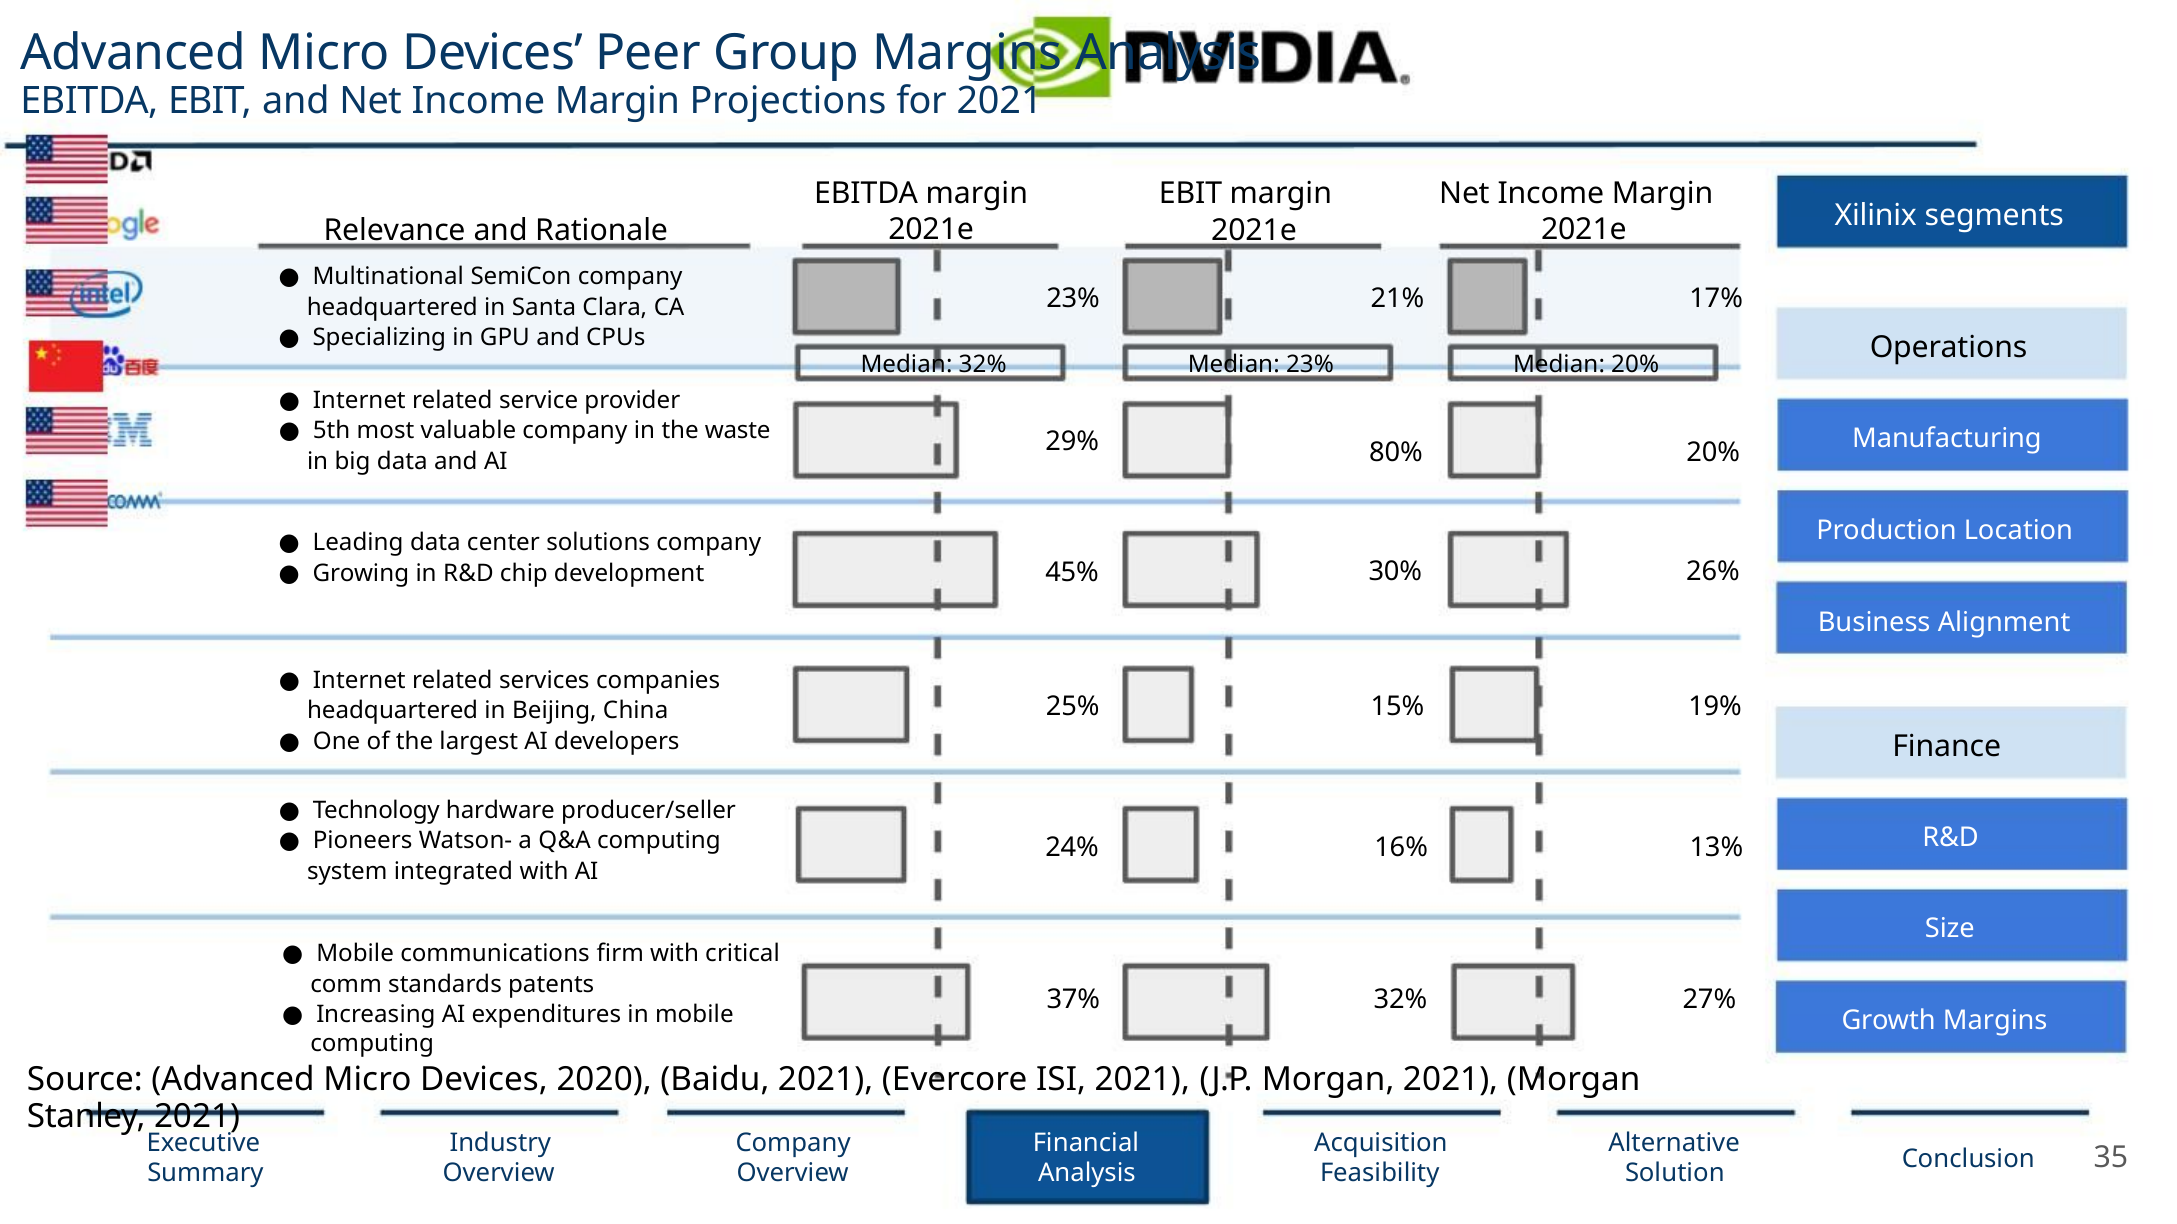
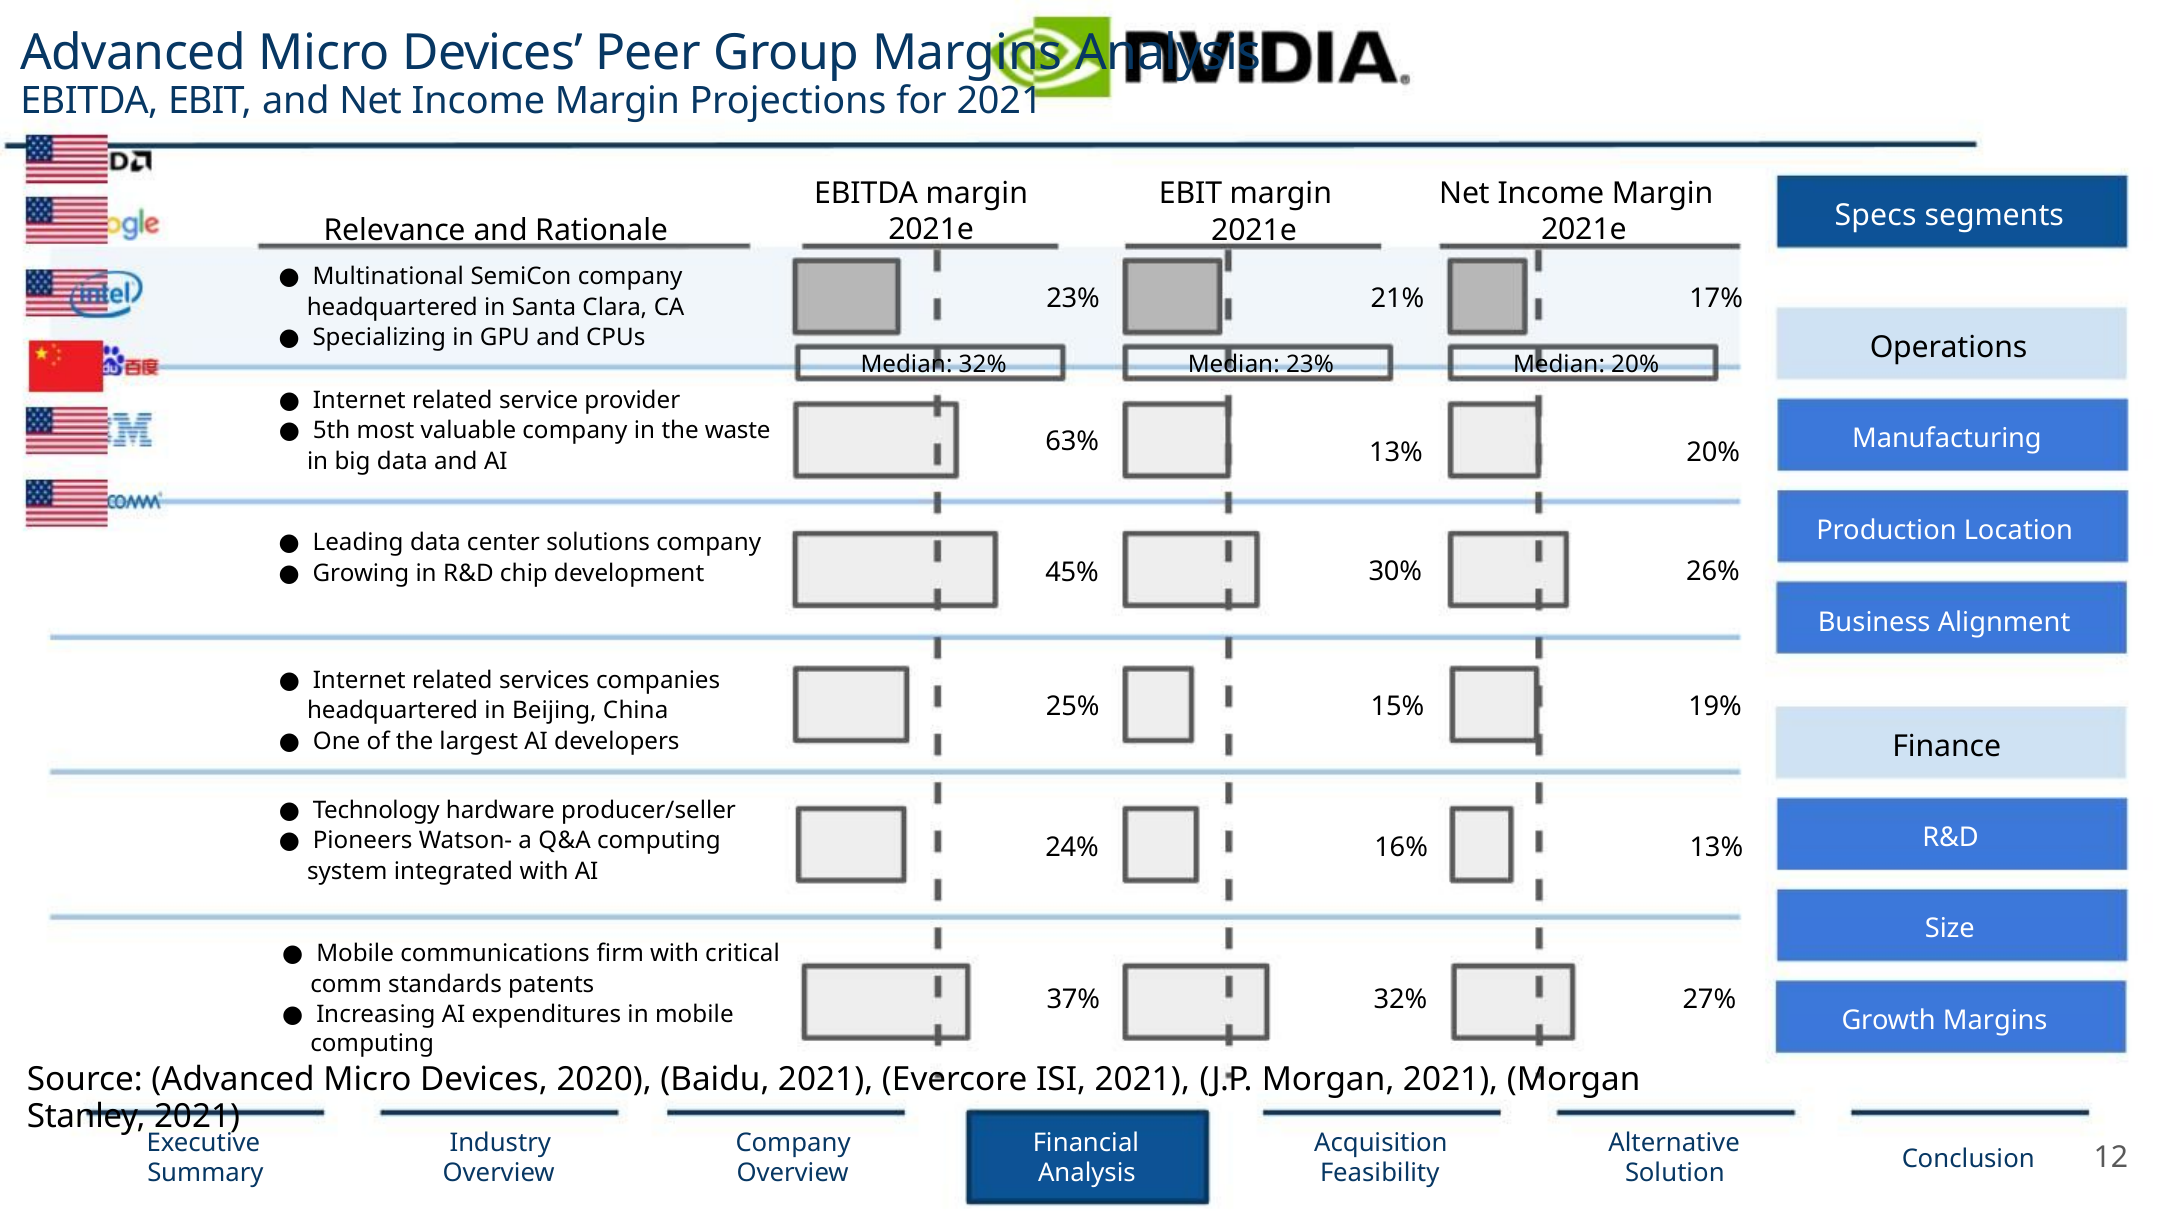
Xilinix: Xilinix -> Specs
29%: 29% -> 63%
80% at (1396, 453): 80% -> 13%
35: 35 -> 12
